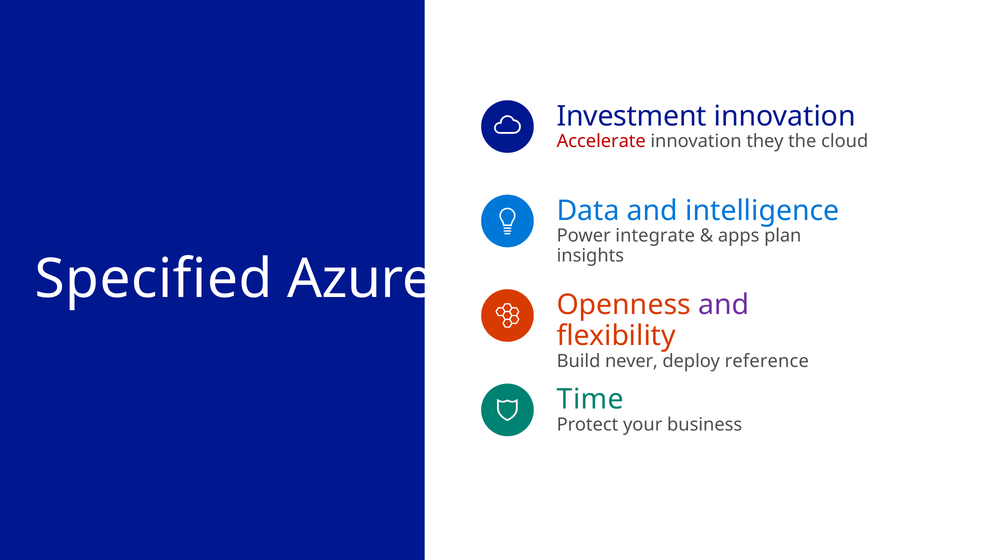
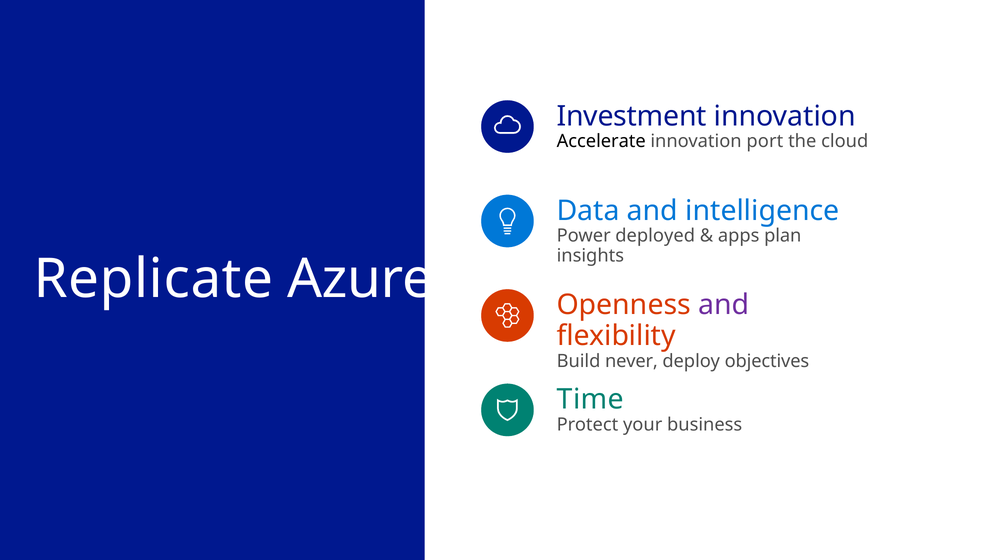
Accelerate colour: red -> black
they: they -> port
integrate: integrate -> deployed
Specified: Specified -> Replicate
reference: reference -> objectives
